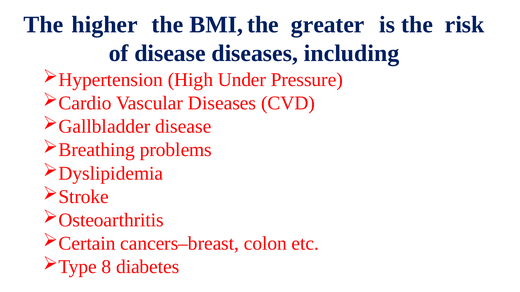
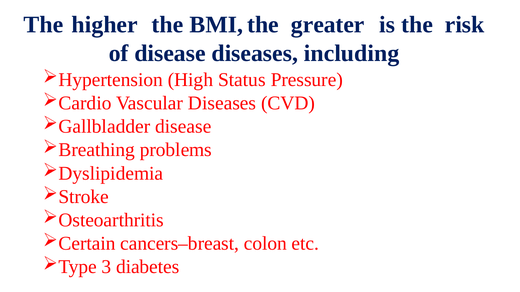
Under: Under -> Status
8: 8 -> 3
